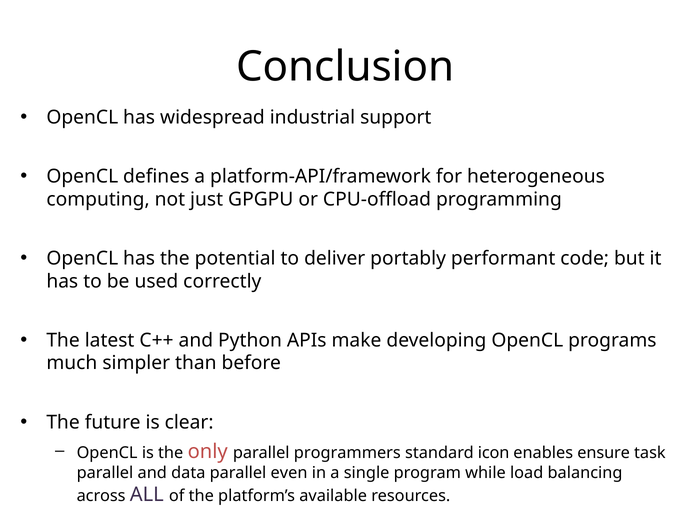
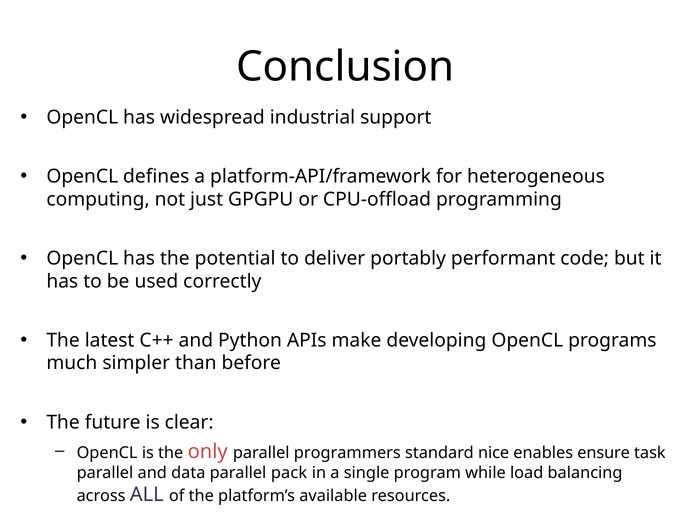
icon: icon -> nice
even: even -> pack
